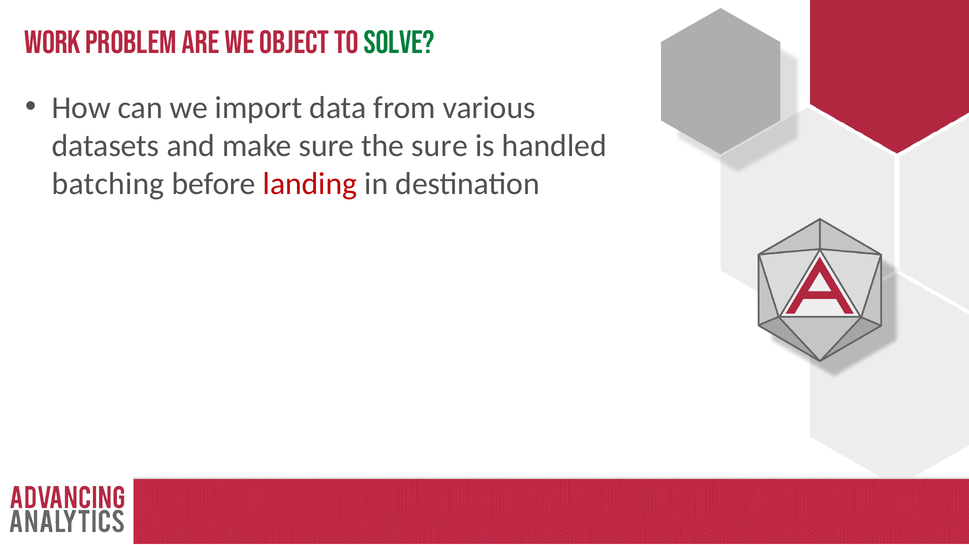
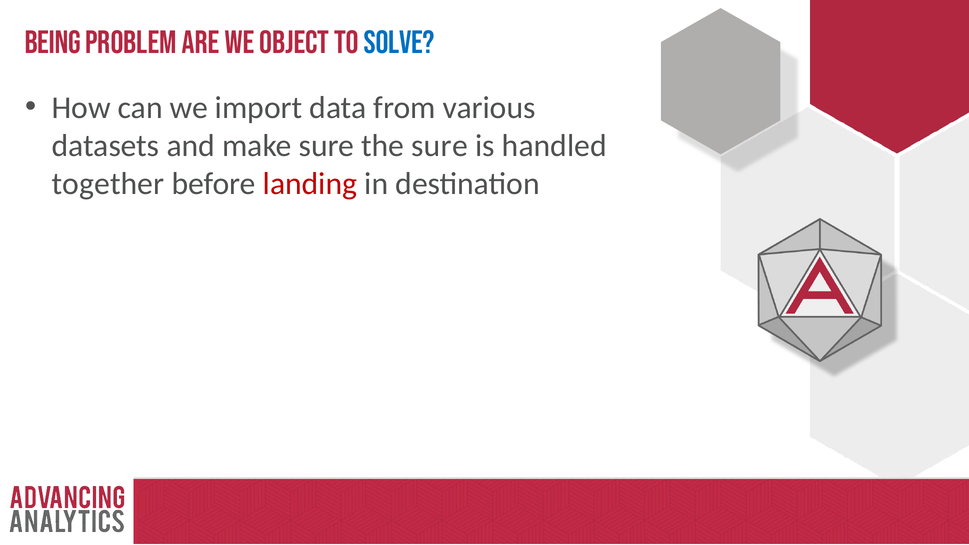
Work: Work -> Being
solve colour: green -> blue
batching: batching -> together
